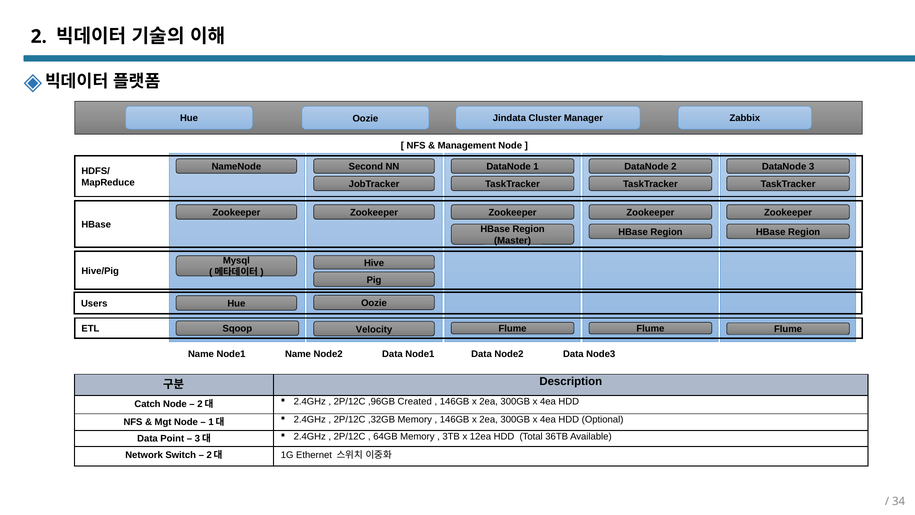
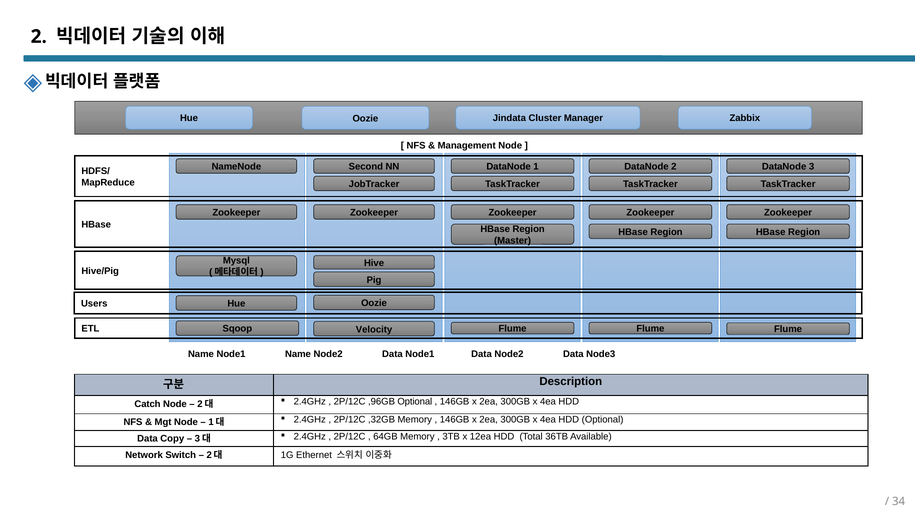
,96GB Created: Created -> Optional
Point: Point -> Copy
